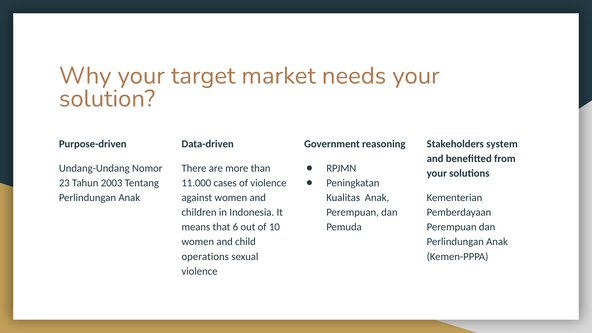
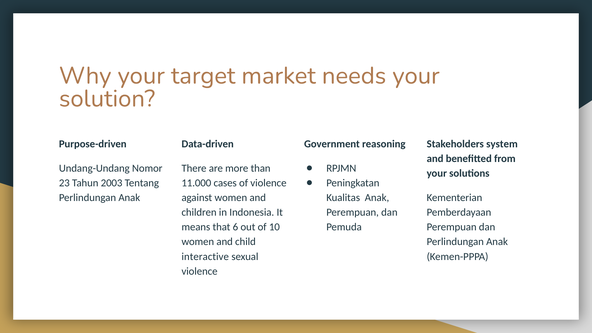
operations: operations -> interactive
